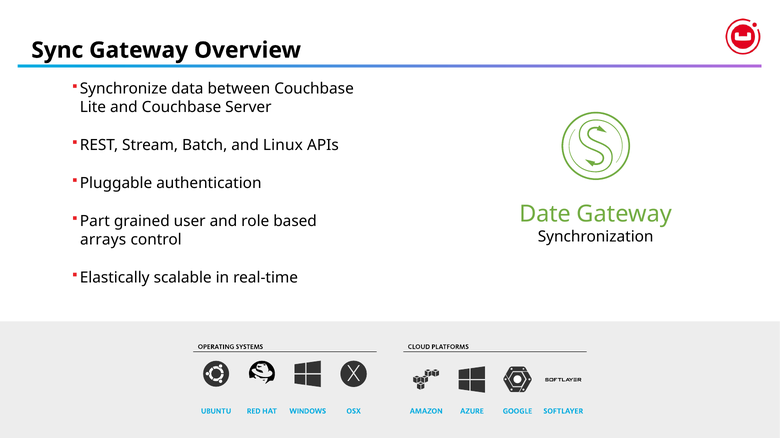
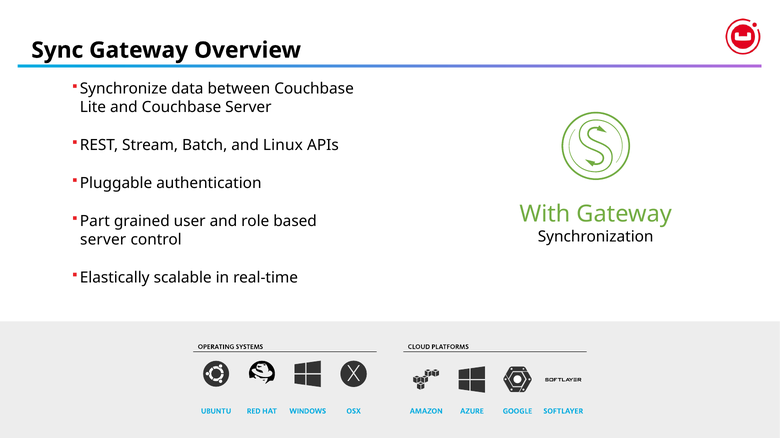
Date: Date -> With
arrays at (103, 240): arrays -> server
